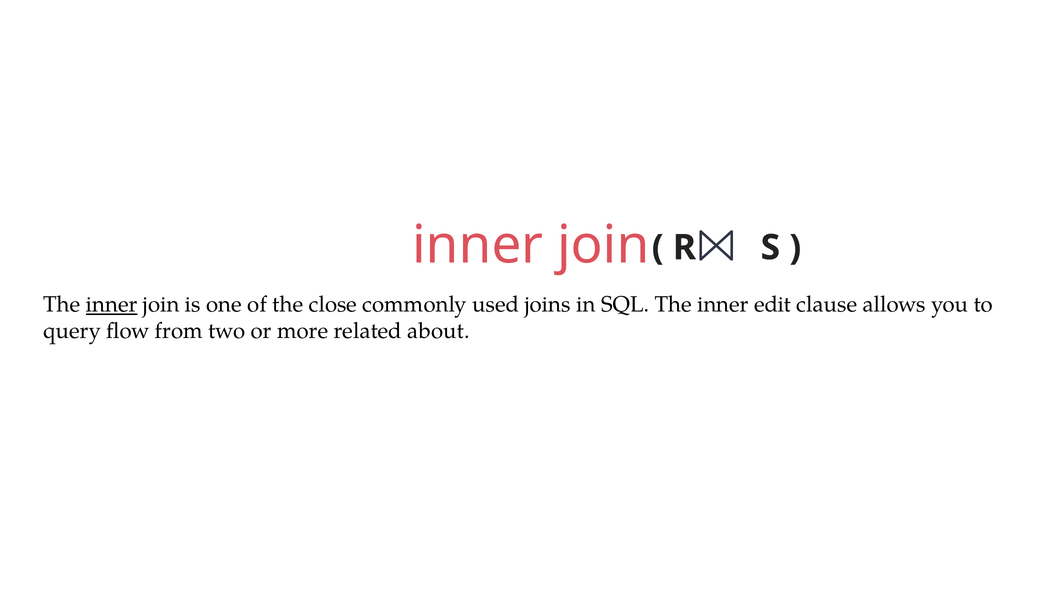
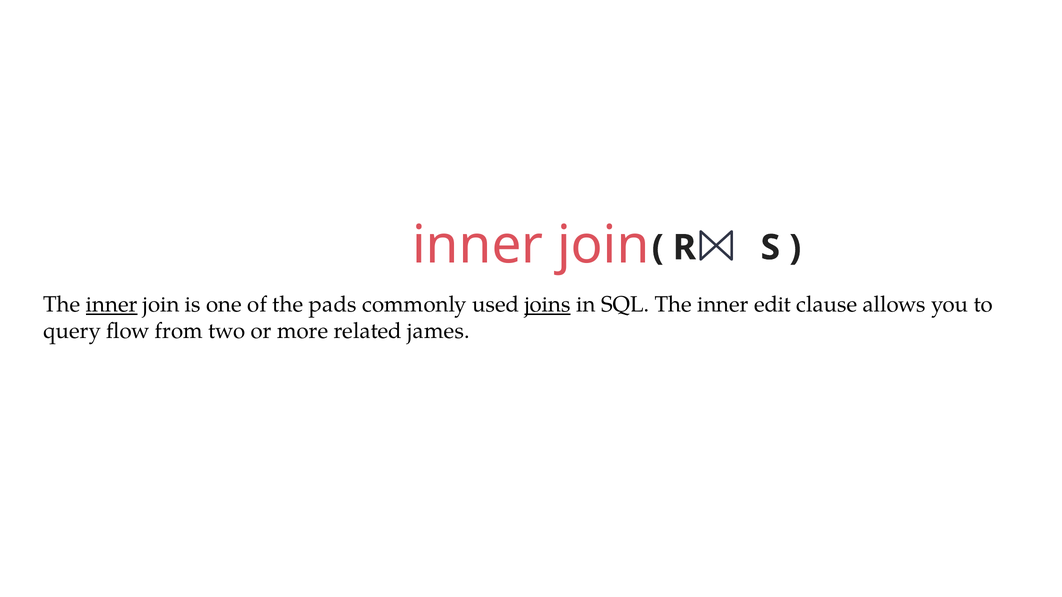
close: close -> pads
joins underline: none -> present
about: about -> james
